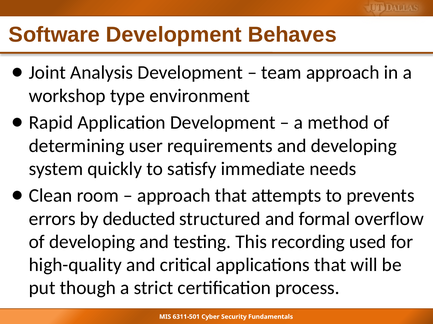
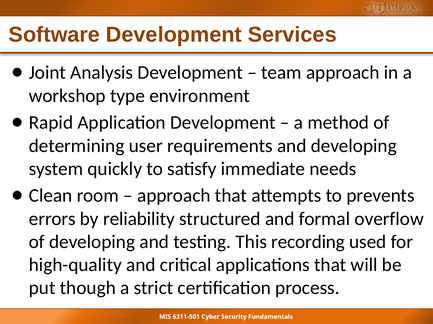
Behaves: Behaves -> Services
deducted: deducted -> reliability
